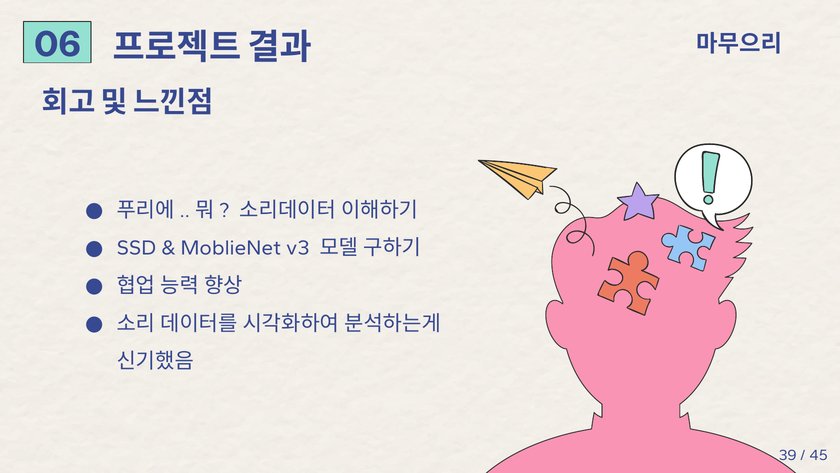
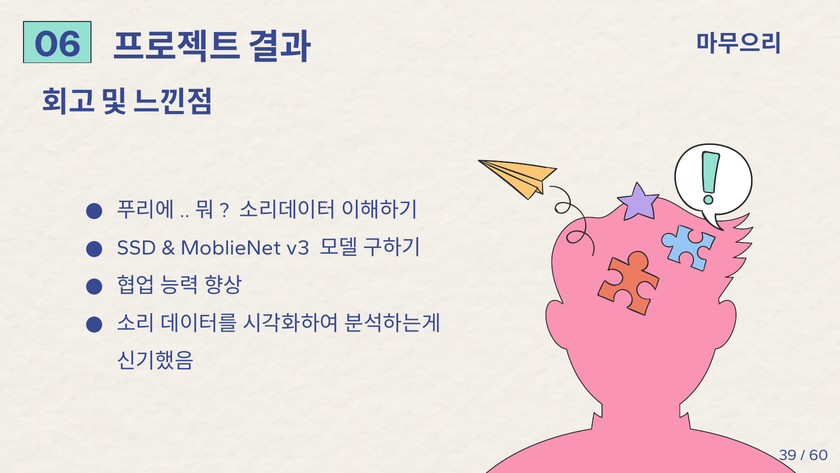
45: 45 -> 60
